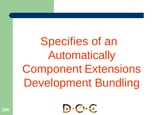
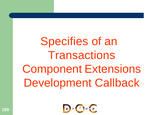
Automatically: Automatically -> Transactions
Bundling: Bundling -> Callback
